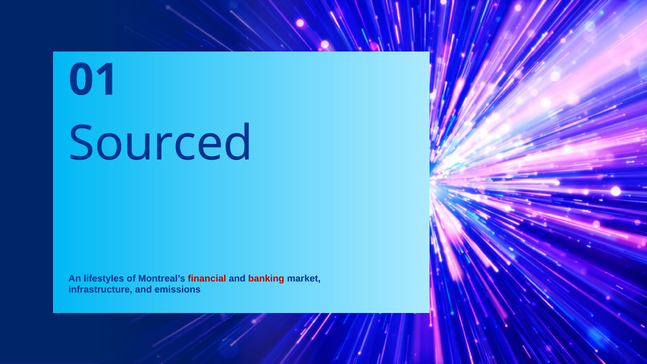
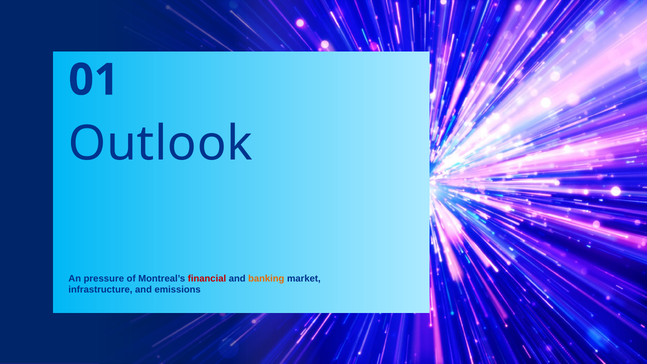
Sourced: Sourced -> Outlook
lifestyles: lifestyles -> pressure
banking colour: red -> orange
